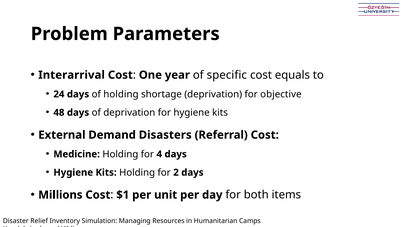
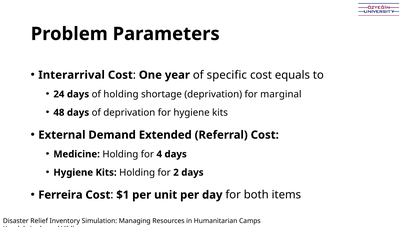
objective: objective -> marginal
Disasters: Disasters -> Extended
Millions: Millions -> Ferreira
